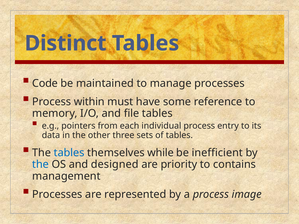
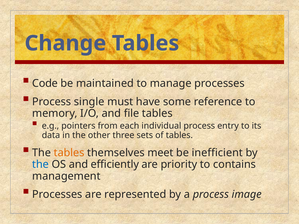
Distinct: Distinct -> Change
within: within -> single
tables at (69, 153) colour: blue -> orange
while: while -> meet
designed: designed -> efficiently
